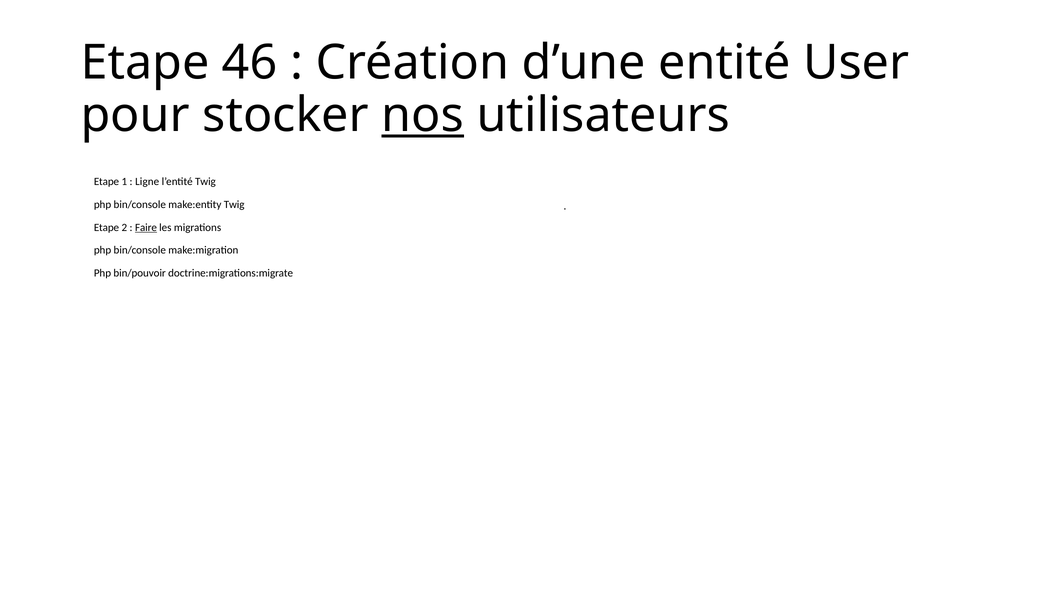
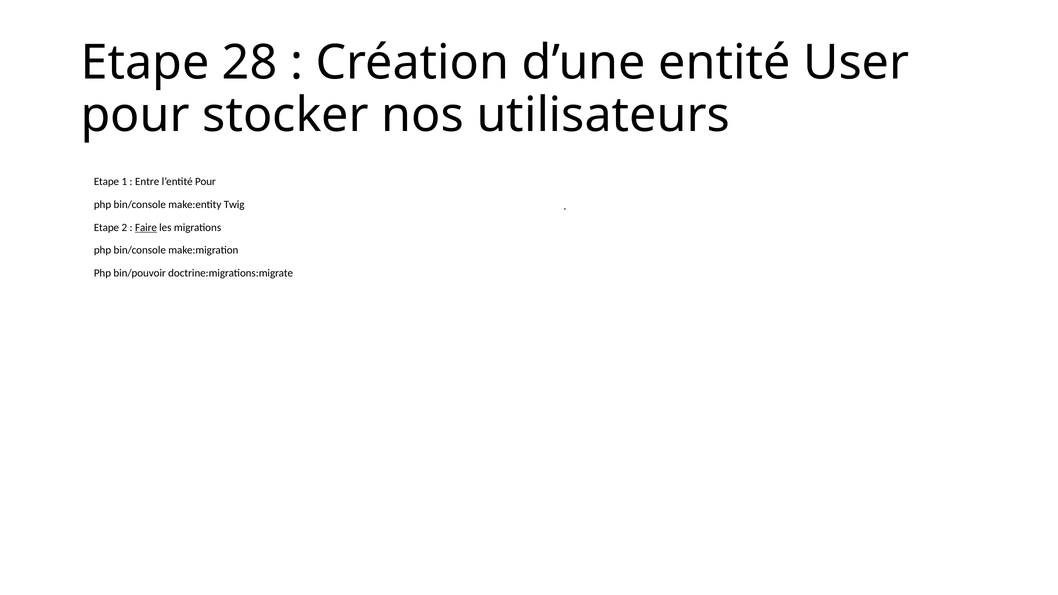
46: 46 -> 28
nos underline: present -> none
Ligne: Ligne -> Entre
l’entité Twig: Twig -> Pour
